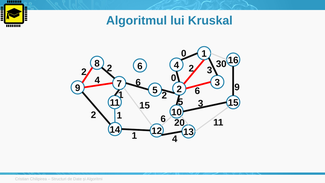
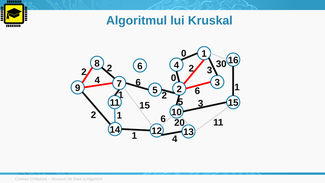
9 at (237, 87): 9 -> 1
